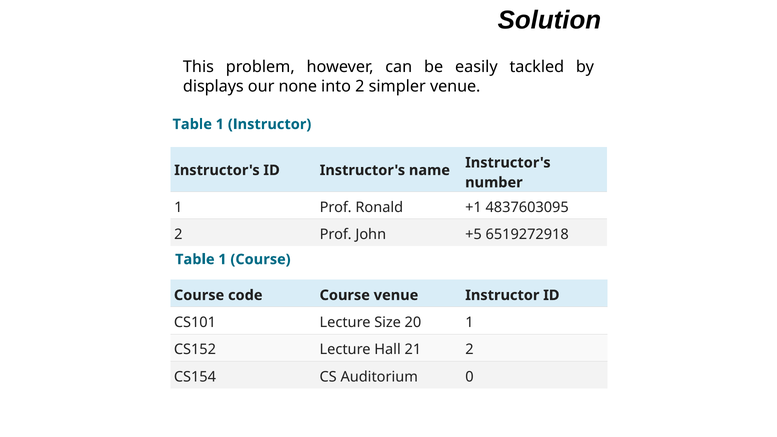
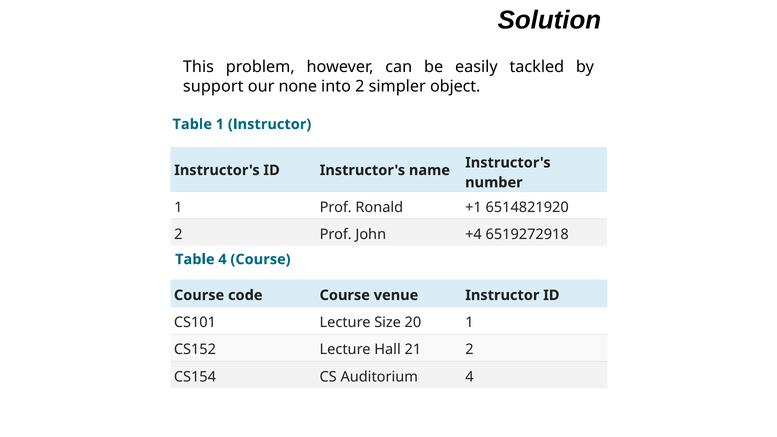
displays: displays -> support
simpler venue: venue -> object
4837603095: 4837603095 -> 6514821920
+5: +5 -> +4
1 at (222, 259): 1 -> 4
Auditorium 0: 0 -> 4
